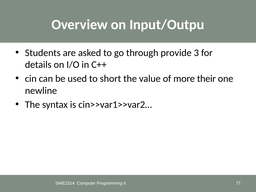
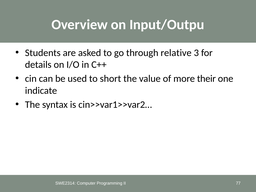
provide: provide -> relative
newline: newline -> indicate
